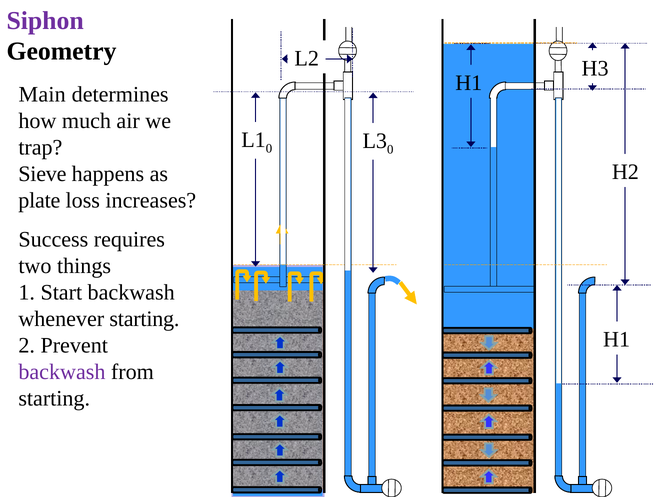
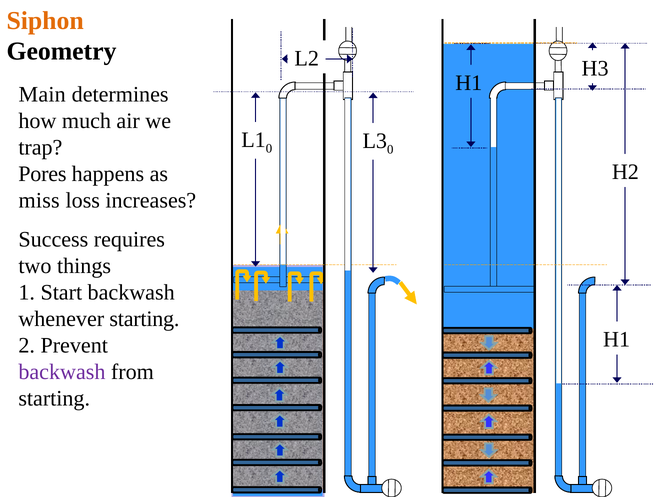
Siphon colour: purple -> orange
Sieve: Sieve -> Pores
plate: plate -> miss
